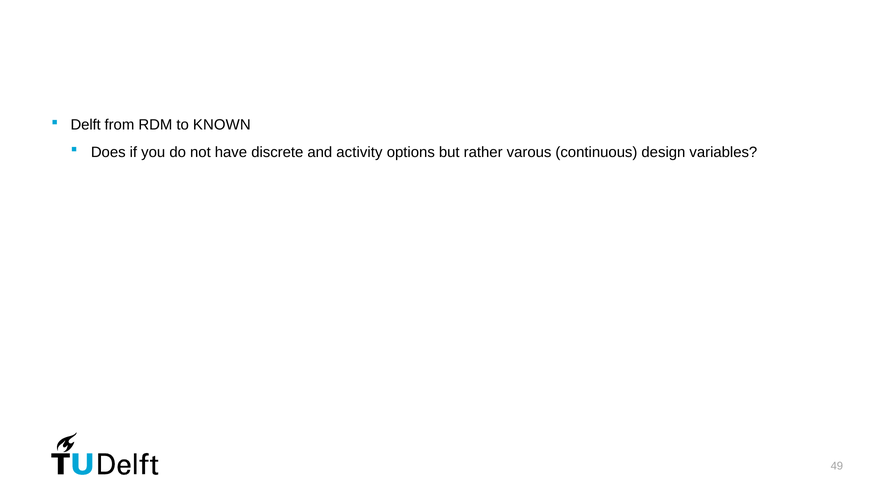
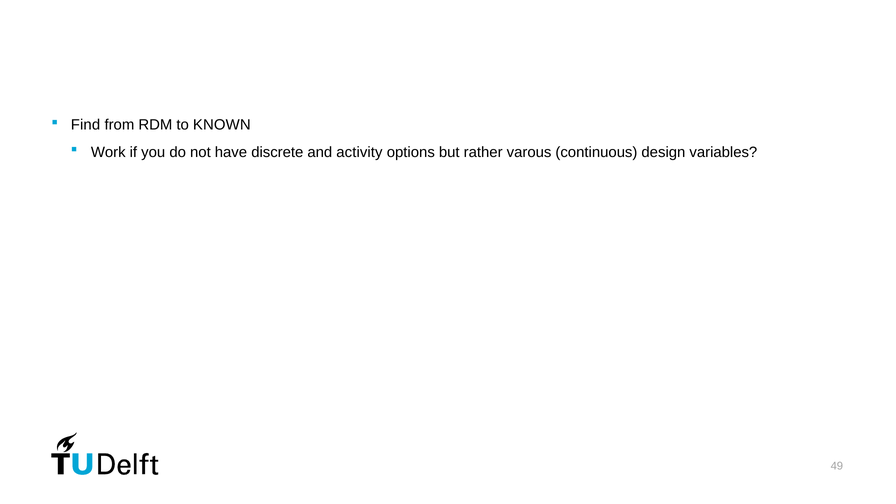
Delft: Delft -> Find
Does: Does -> Work
